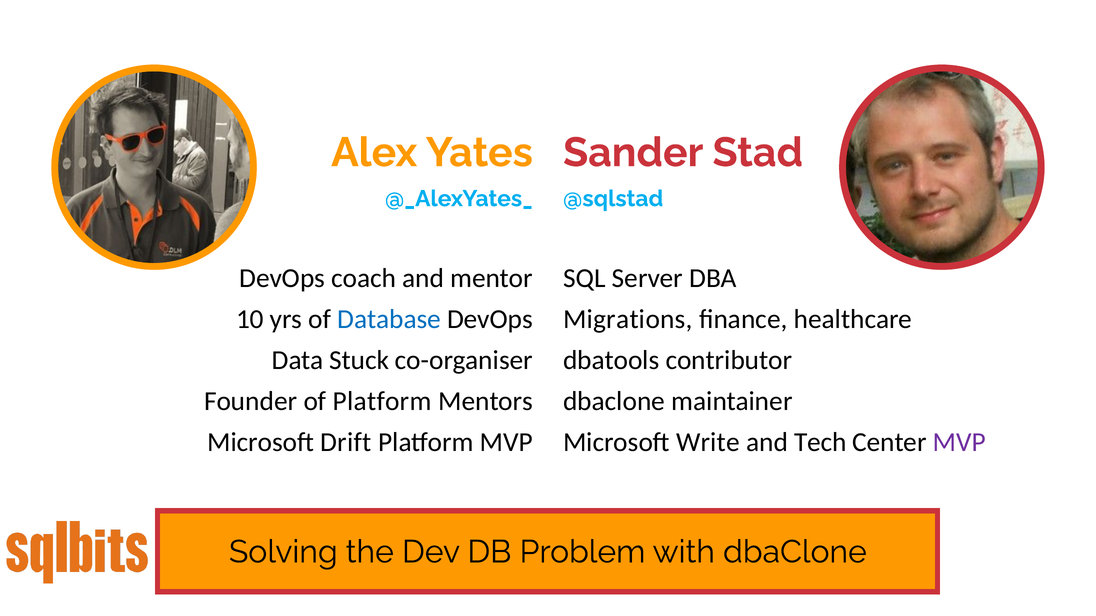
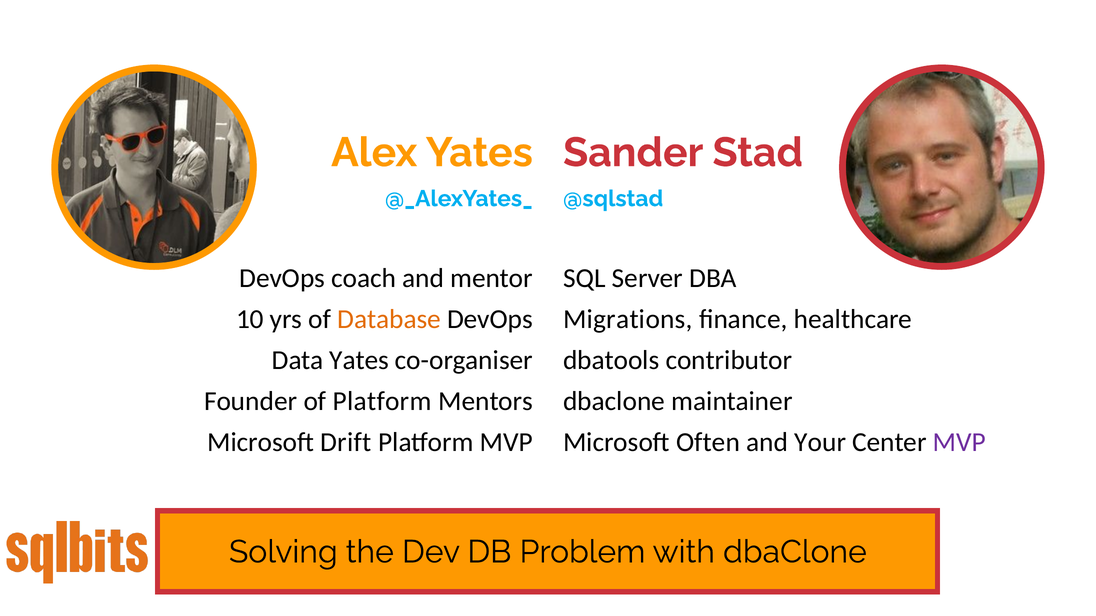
Database colour: blue -> orange
Data Stuck: Stuck -> Yates
Write: Write -> Often
Tech: Tech -> Your
